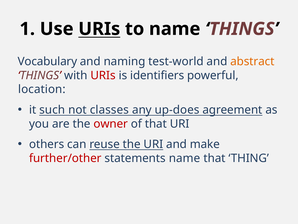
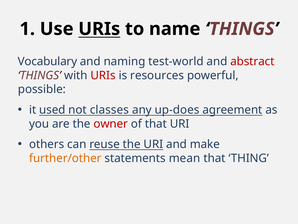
abstract colour: orange -> red
identifiers: identifiers -> resources
location: location -> possible
such: such -> used
further/other colour: red -> orange
statements name: name -> mean
